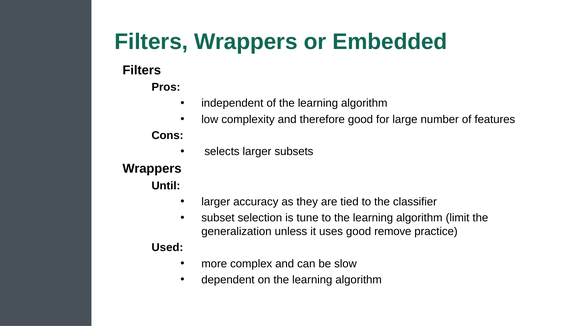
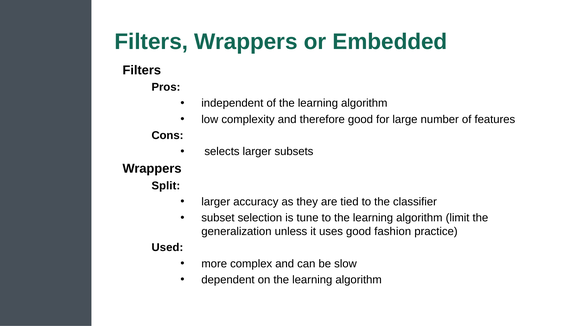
Until: Until -> Split
remove: remove -> fashion
